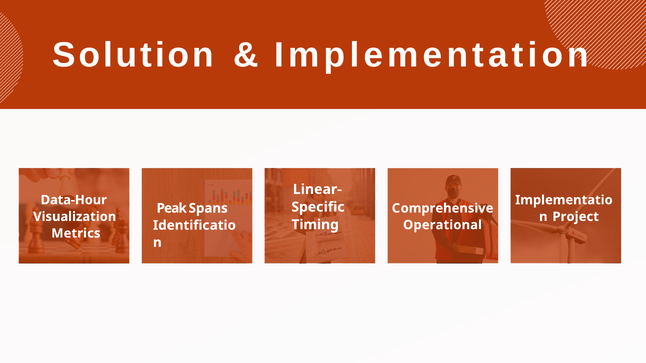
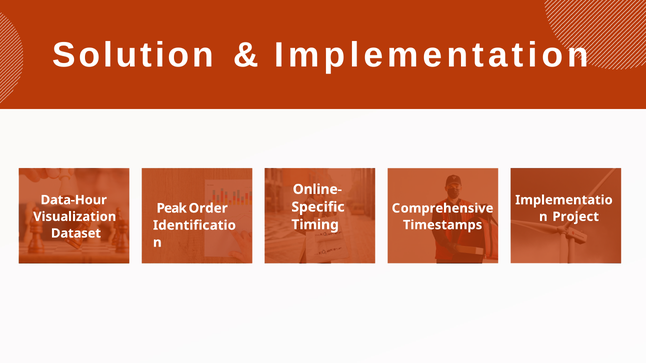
Linear-: Linear- -> Online-
Spans: Spans -> Order
Operational: Operational -> Timestamps
Metrics: Metrics -> Dataset
